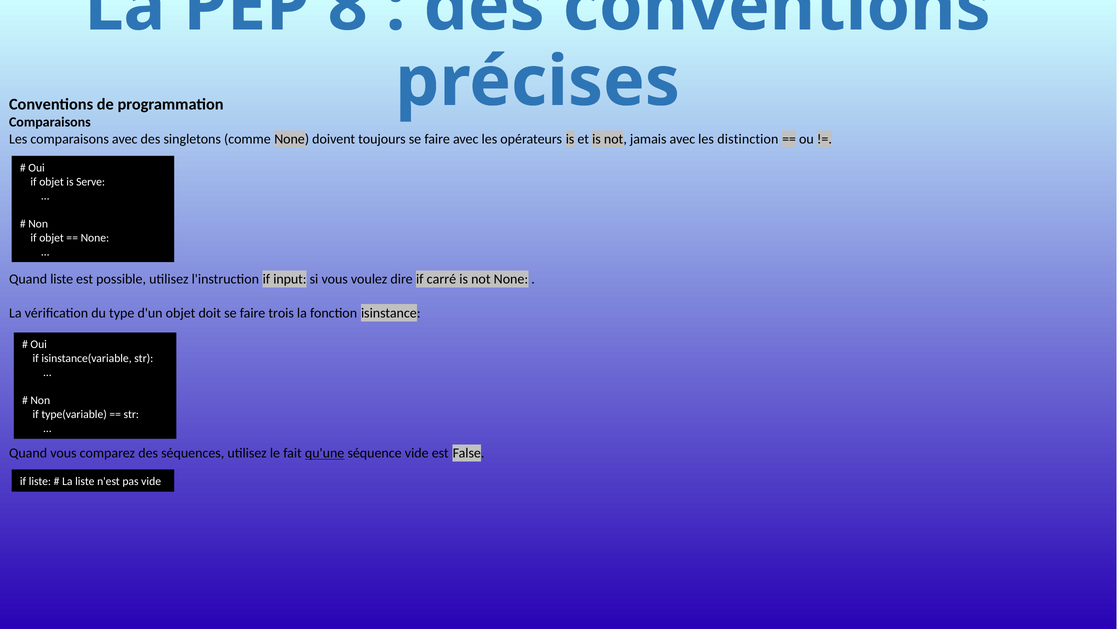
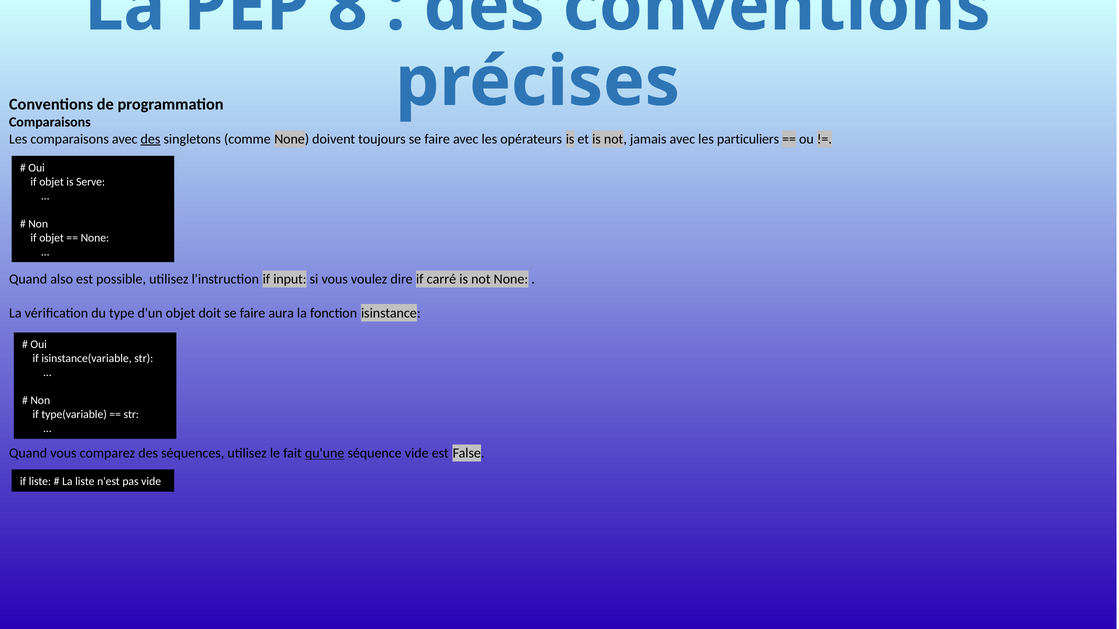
des at (151, 139) underline: none -> present
distinction: distinction -> particuliers
Quand liste: liste -> also
trois: trois -> aura
